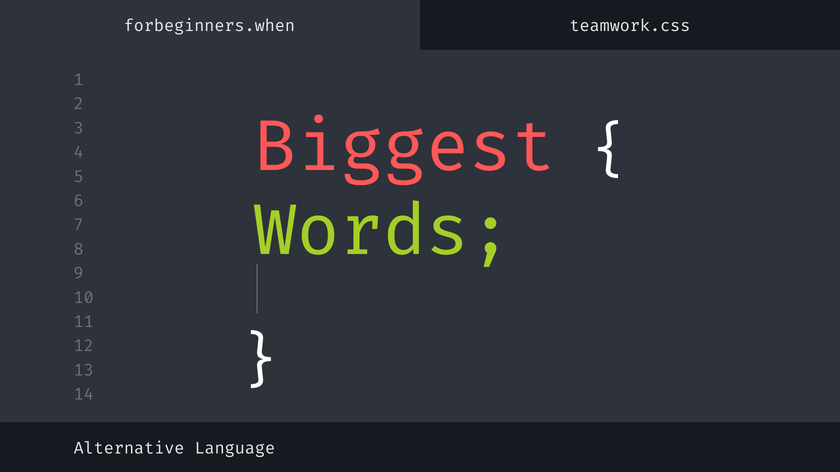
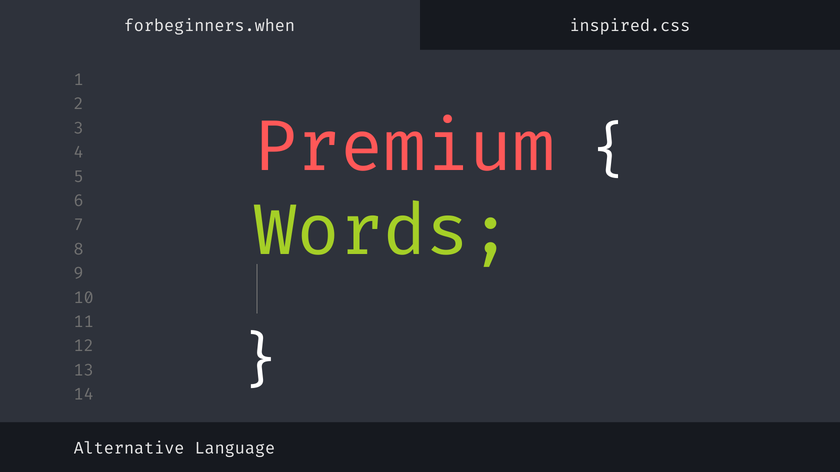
teamwork.css: teamwork.css -> inspired.css
Biggest: Biggest -> Premium
